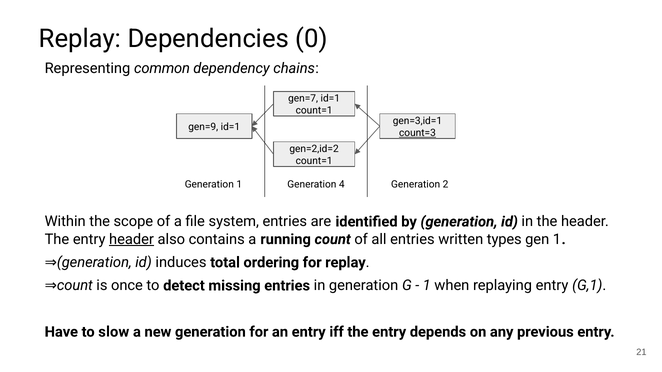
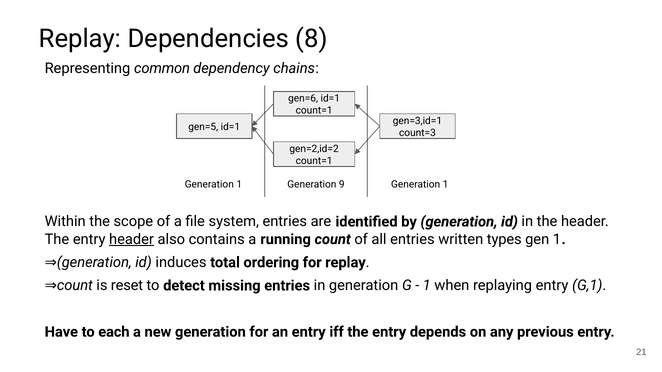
0: 0 -> 8
gen=7: gen=7 -> gen=6
gen=9: gen=9 -> gen=5
count=3 underline: present -> none
4: 4 -> 9
2 at (446, 184): 2 -> 1
once: once -> reset
slow: slow -> each
